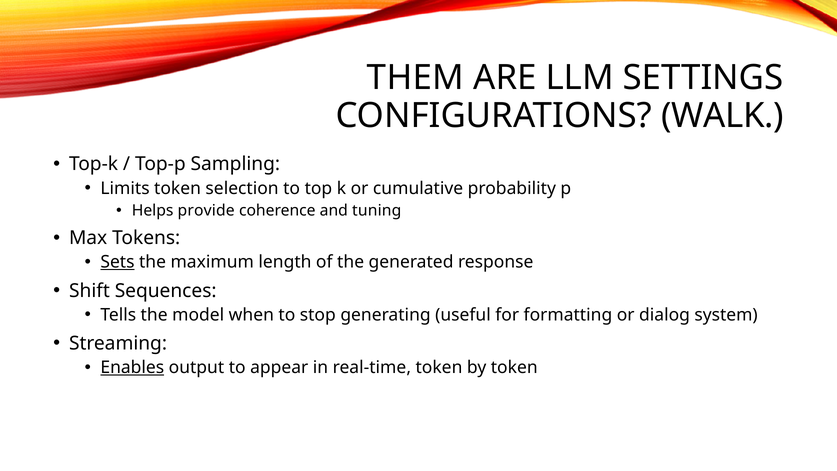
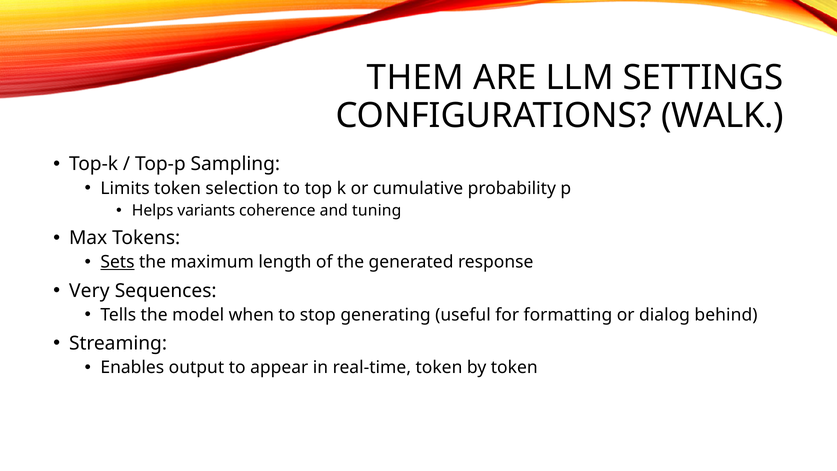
provide: provide -> variants
Shift: Shift -> Very
system: system -> behind
Enables underline: present -> none
